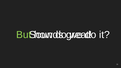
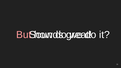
But colour: light green -> pink
